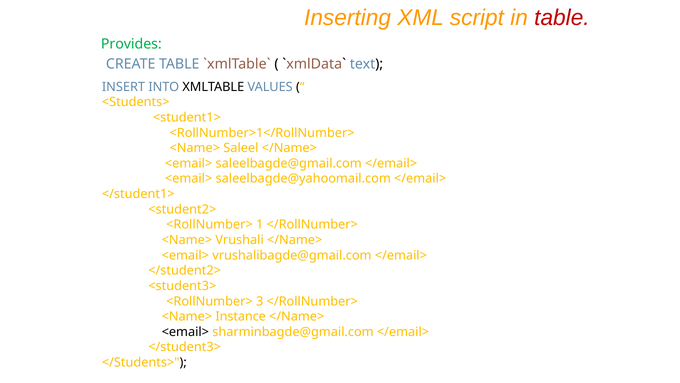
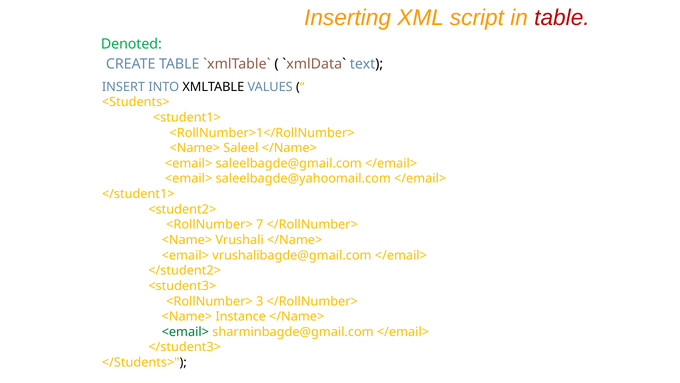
Provides: Provides -> Denoted
1: 1 -> 7
<email> at (185, 332) colour: black -> green
